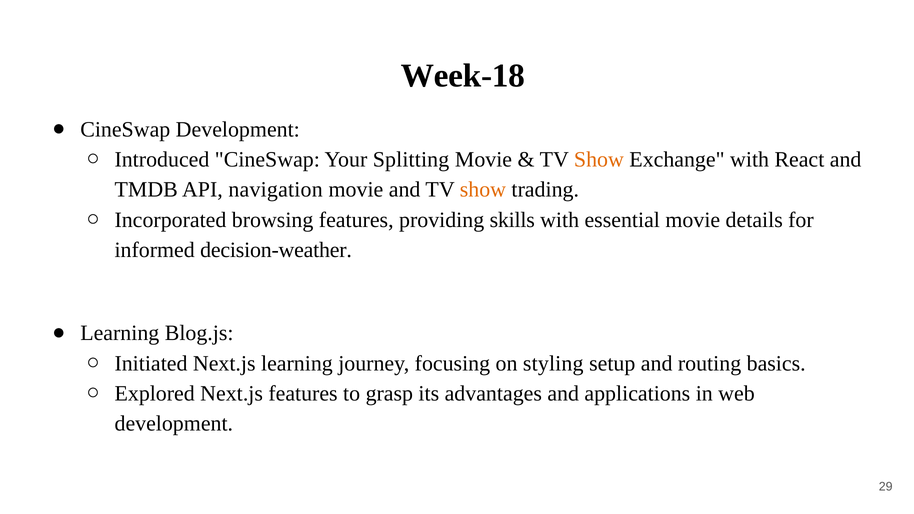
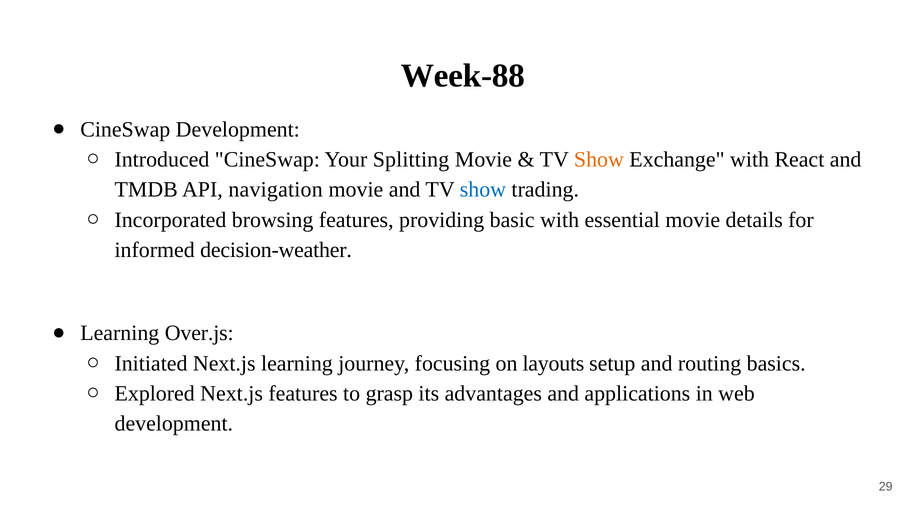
Week-18: Week-18 -> Week-88
show at (483, 190) colour: orange -> blue
skills: skills -> basic
Blog.js: Blog.js -> Over.js
styling: styling -> layouts
